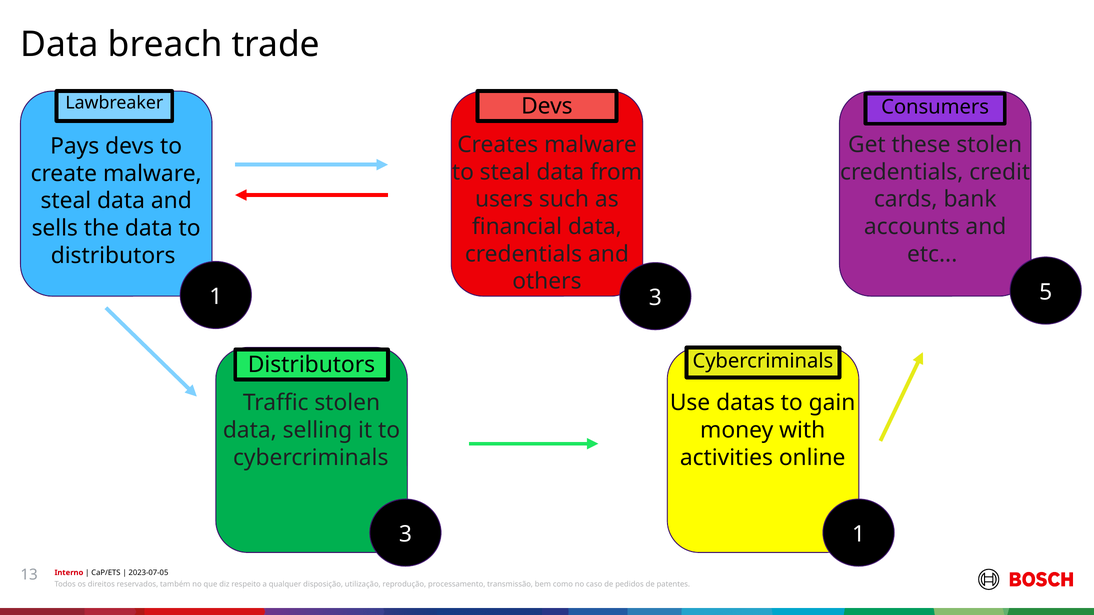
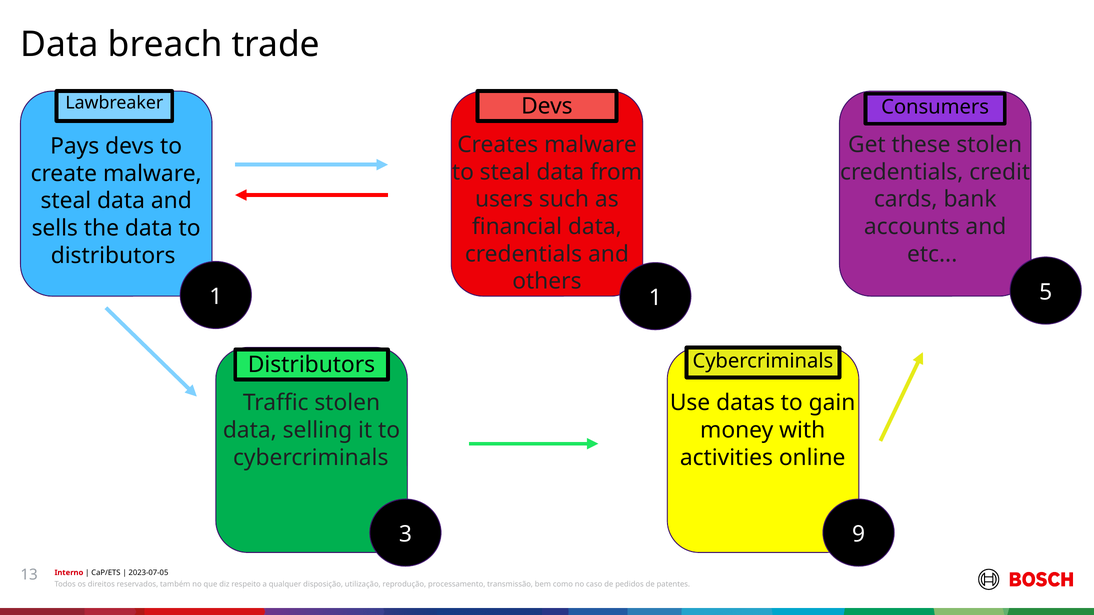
1 3: 3 -> 1
3 1: 1 -> 9
